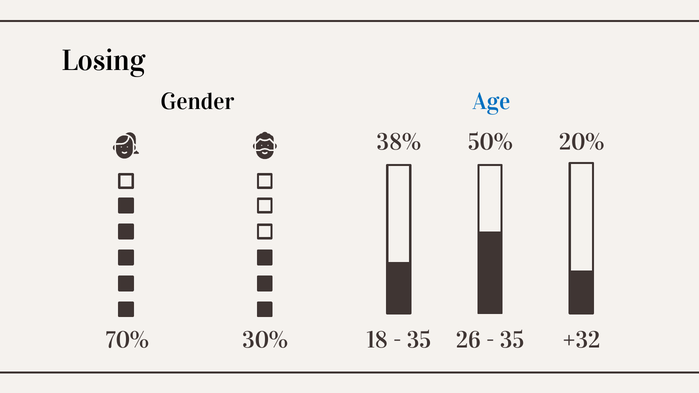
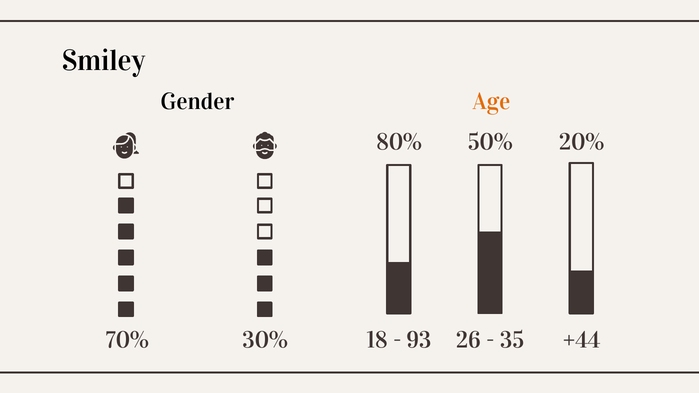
Losing: Losing -> Smiley
Age colour: blue -> orange
38%: 38% -> 80%
35 at (419, 340): 35 -> 93
+32: +32 -> +44
